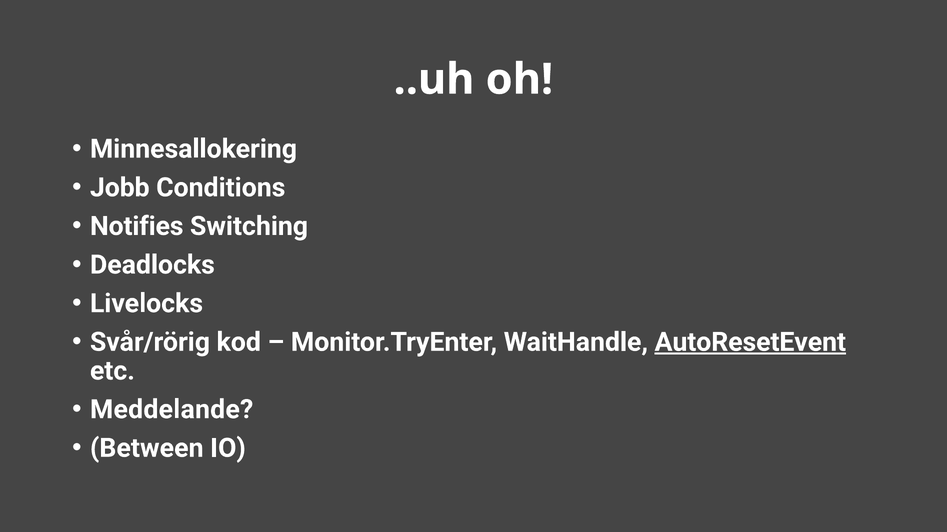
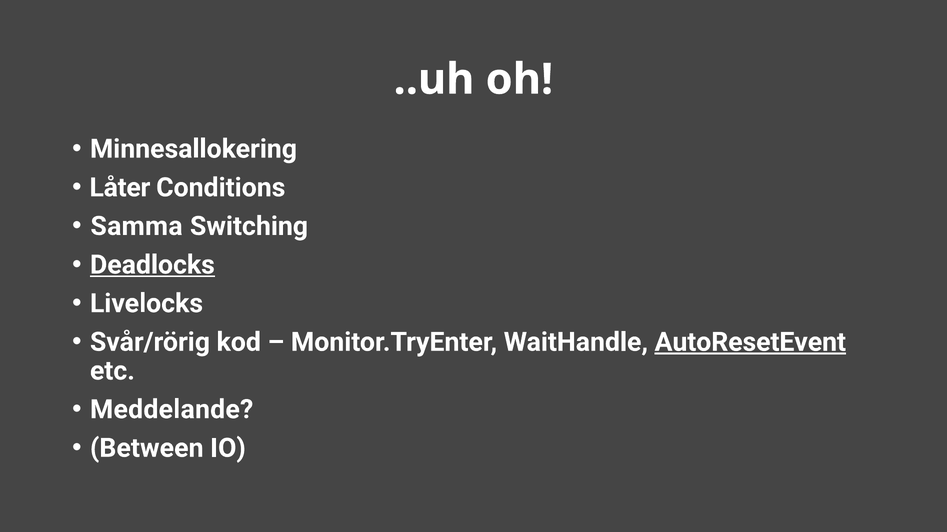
Jobb: Jobb -> Låter
Notifies: Notifies -> Samma
Deadlocks underline: none -> present
